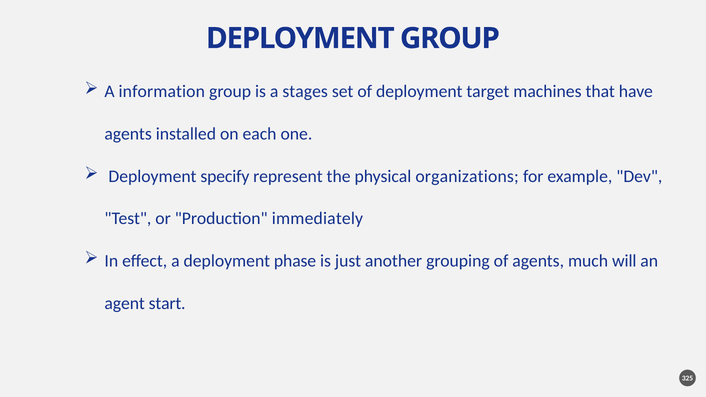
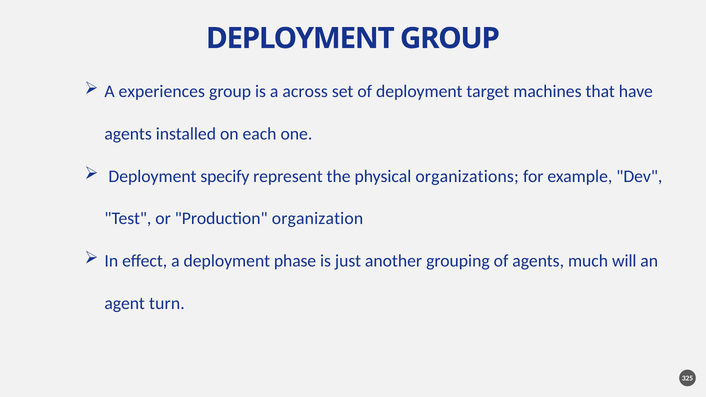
information: information -> experiences
stages: stages -> across
immediately: immediately -> organization
start: start -> turn
